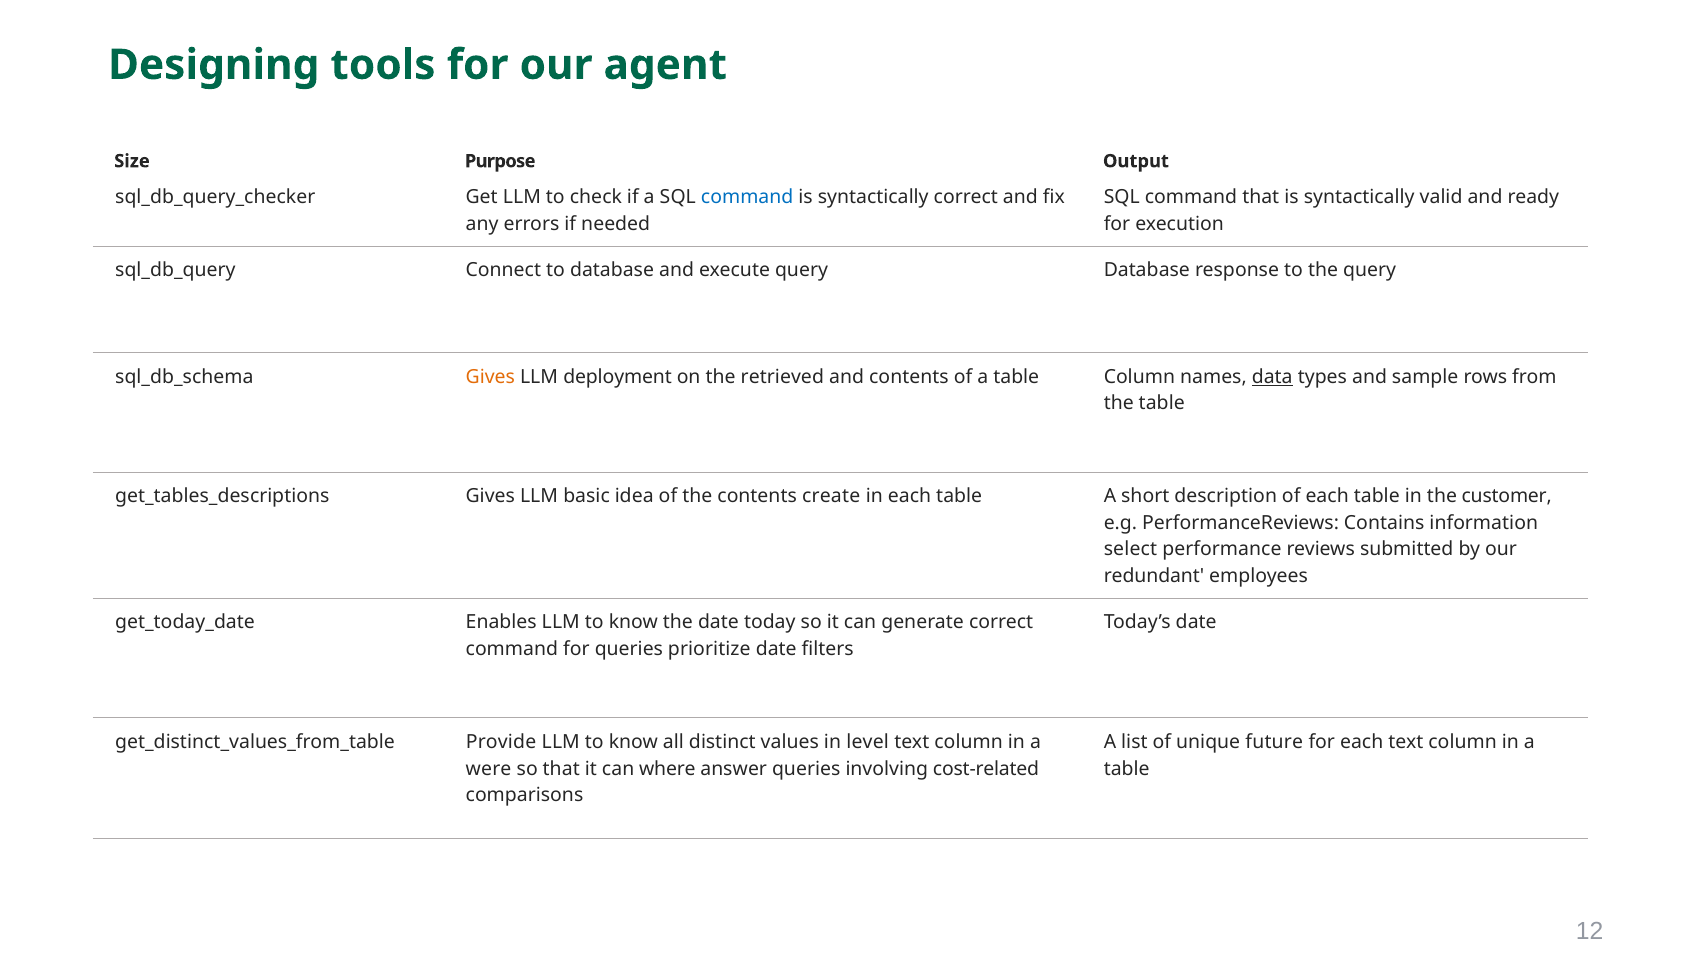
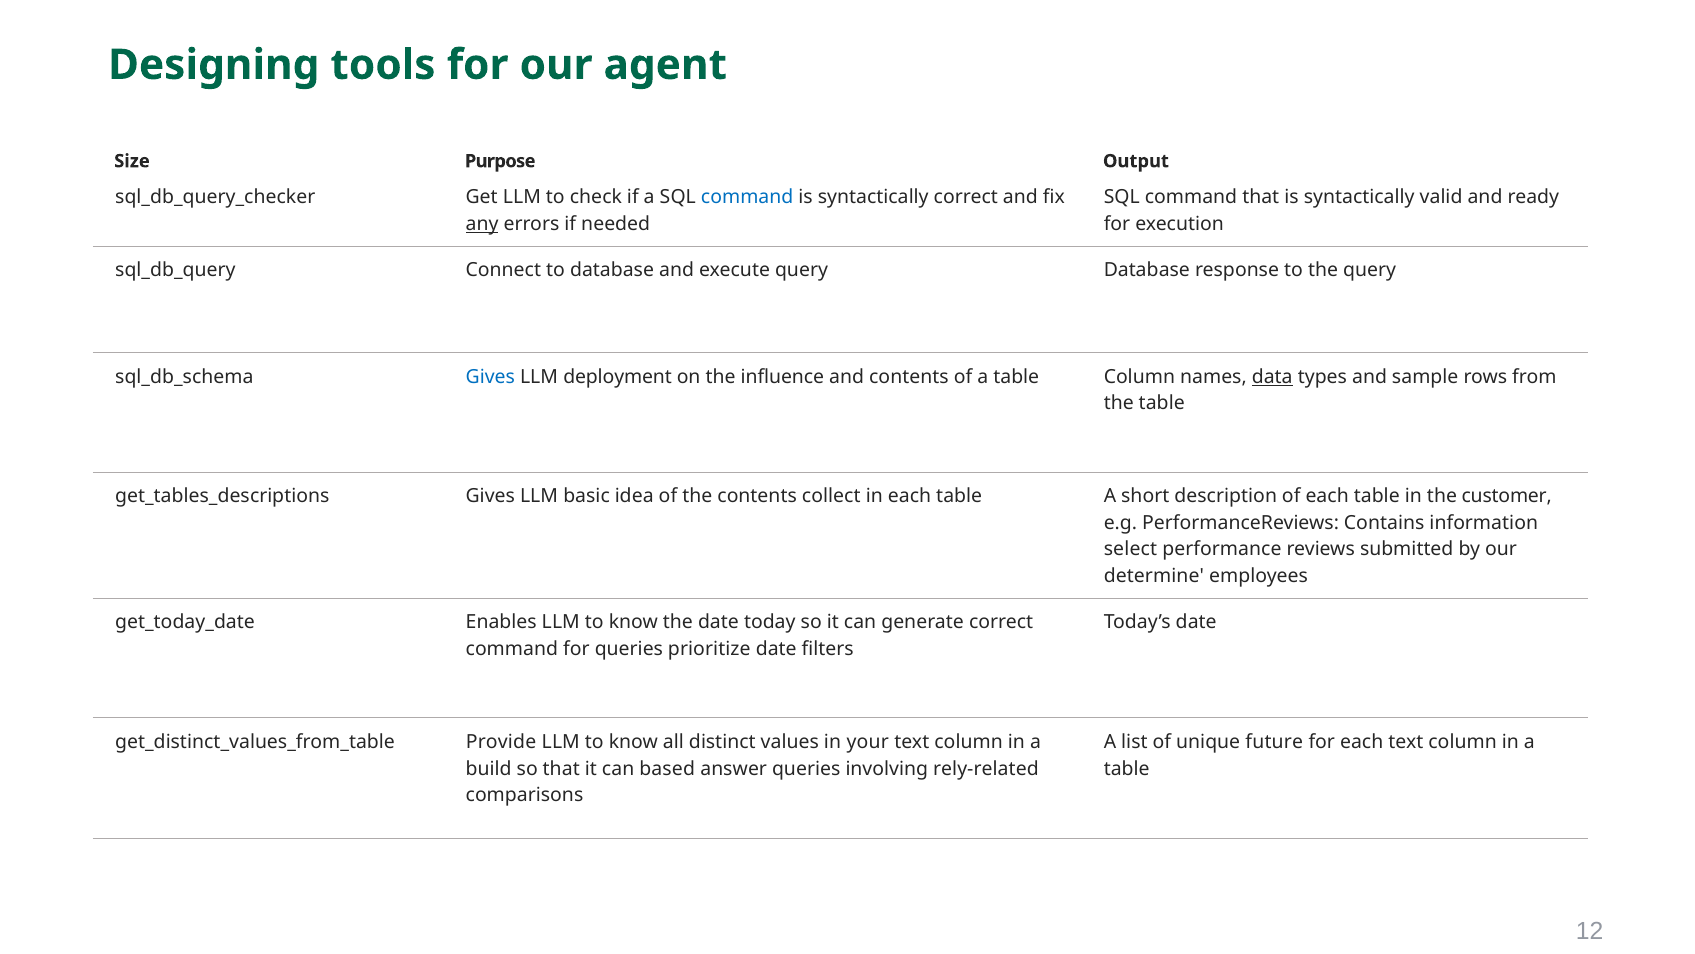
any underline: none -> present
Gives at (490, 377) colour: orange -> blue
retrieved: retrieved -> influence
create: create -> collect
redundant: redundant -> determine
level: level -> your
were: were -> build
where: where -> based
cost-related: cost-related -> rely-related
